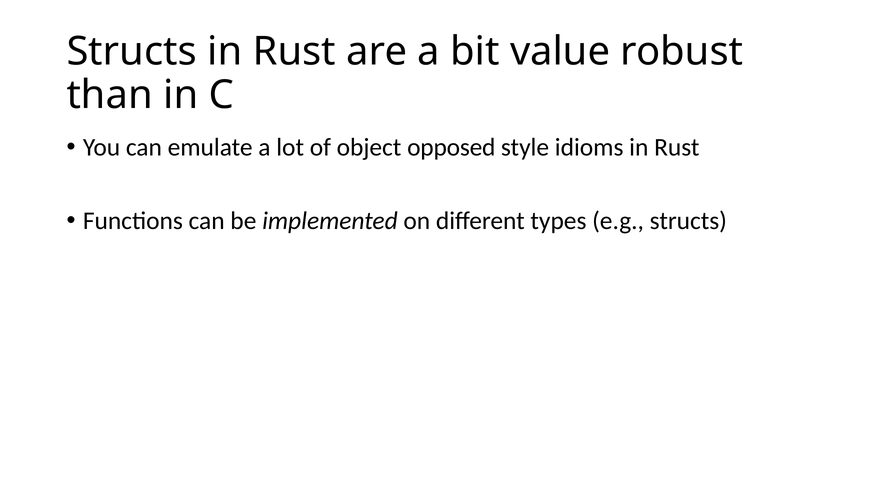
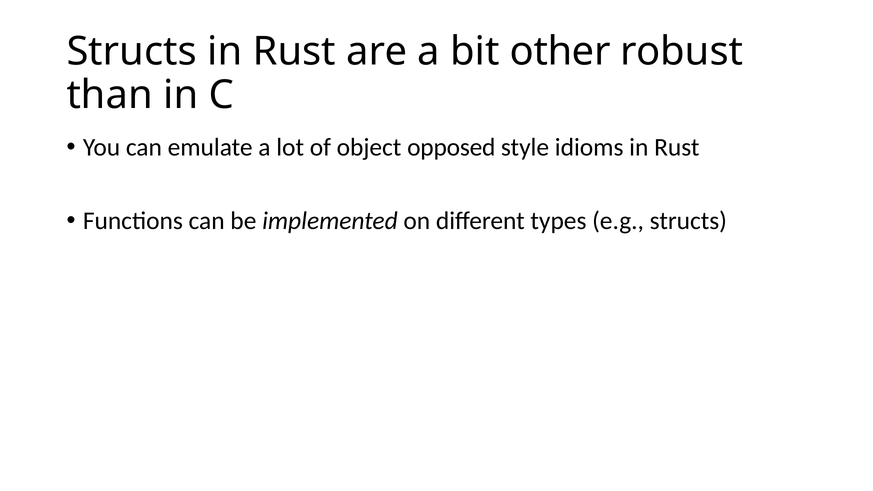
value: value -> other
